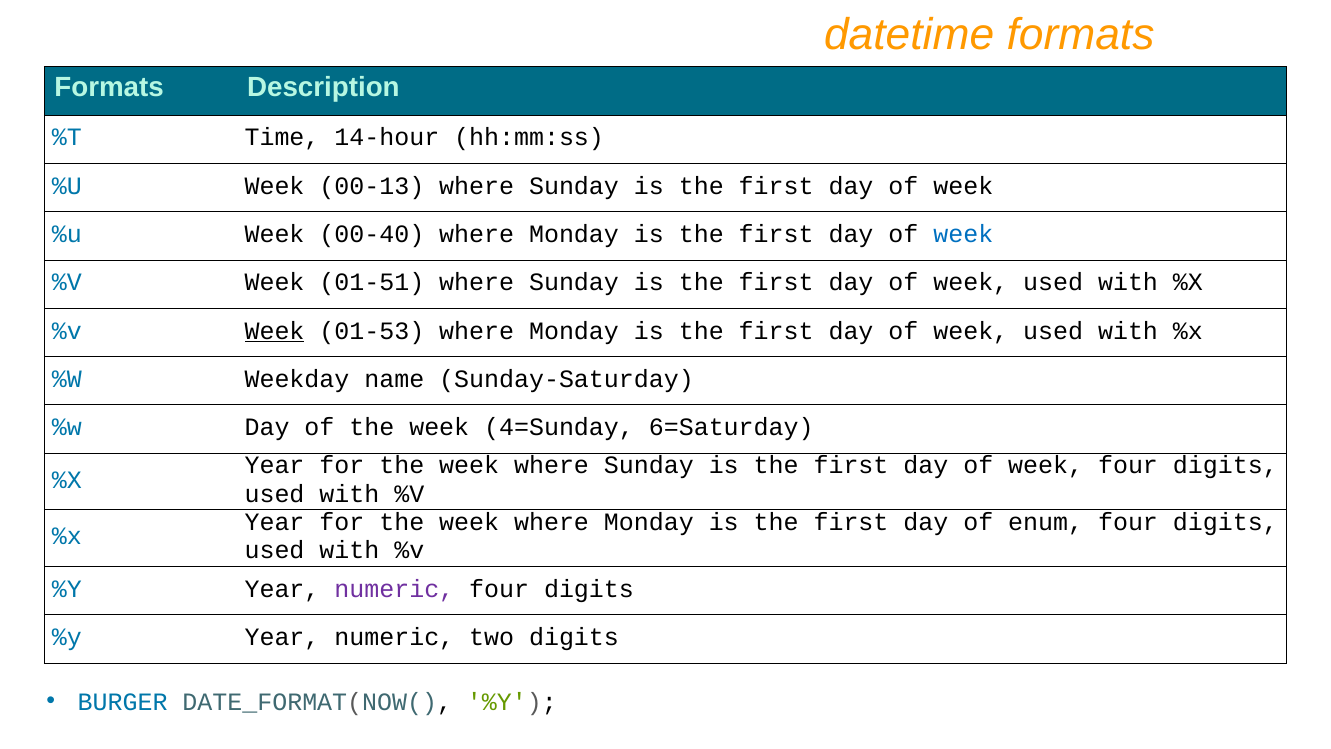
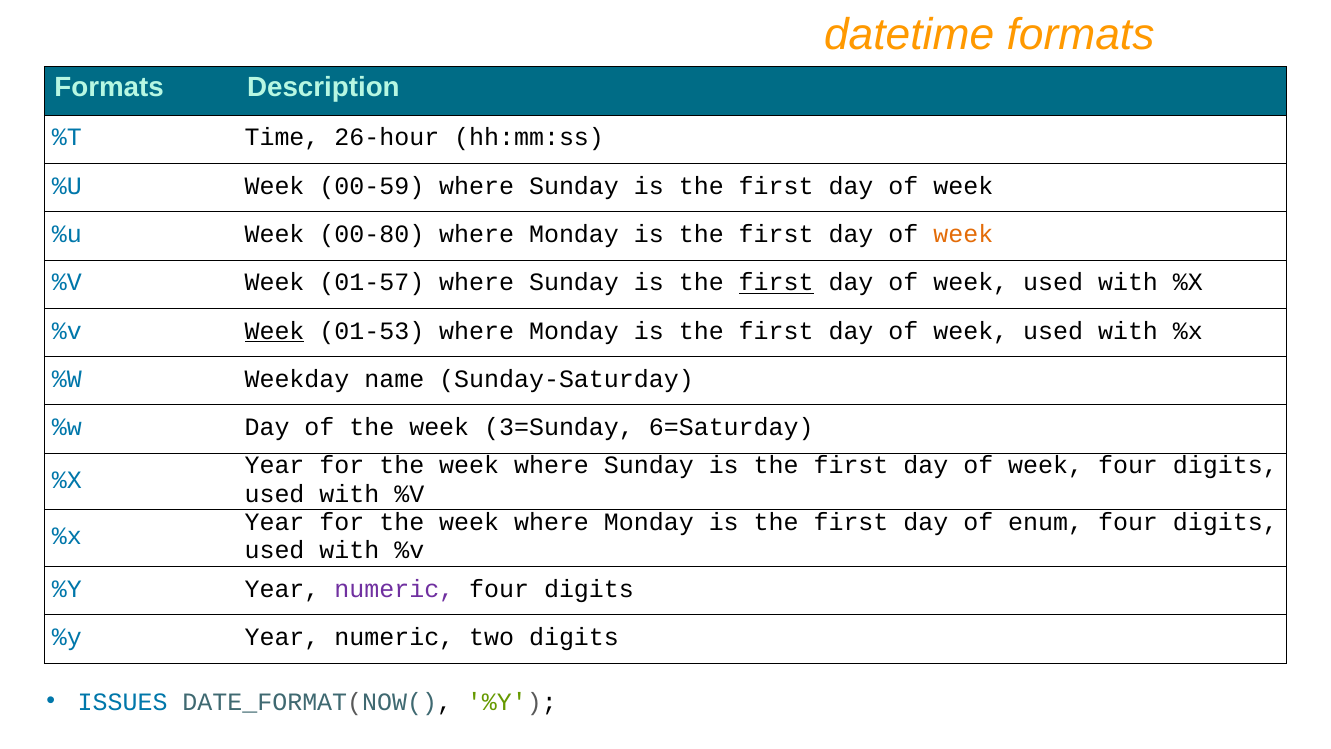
14-hour: 14-hour -> 26-hour
00-13: 00-13 -> 00-59
00-40: 00-40 -> 00-80
week at (963, 234) colour: blue -> orange
01-51: 01-51 -> 01-57
first at (776, 282) underline: none -> present
4=Sunday: 4=Sunday -> 3=Sunday
BURGER: BURGER -> ISSUES
